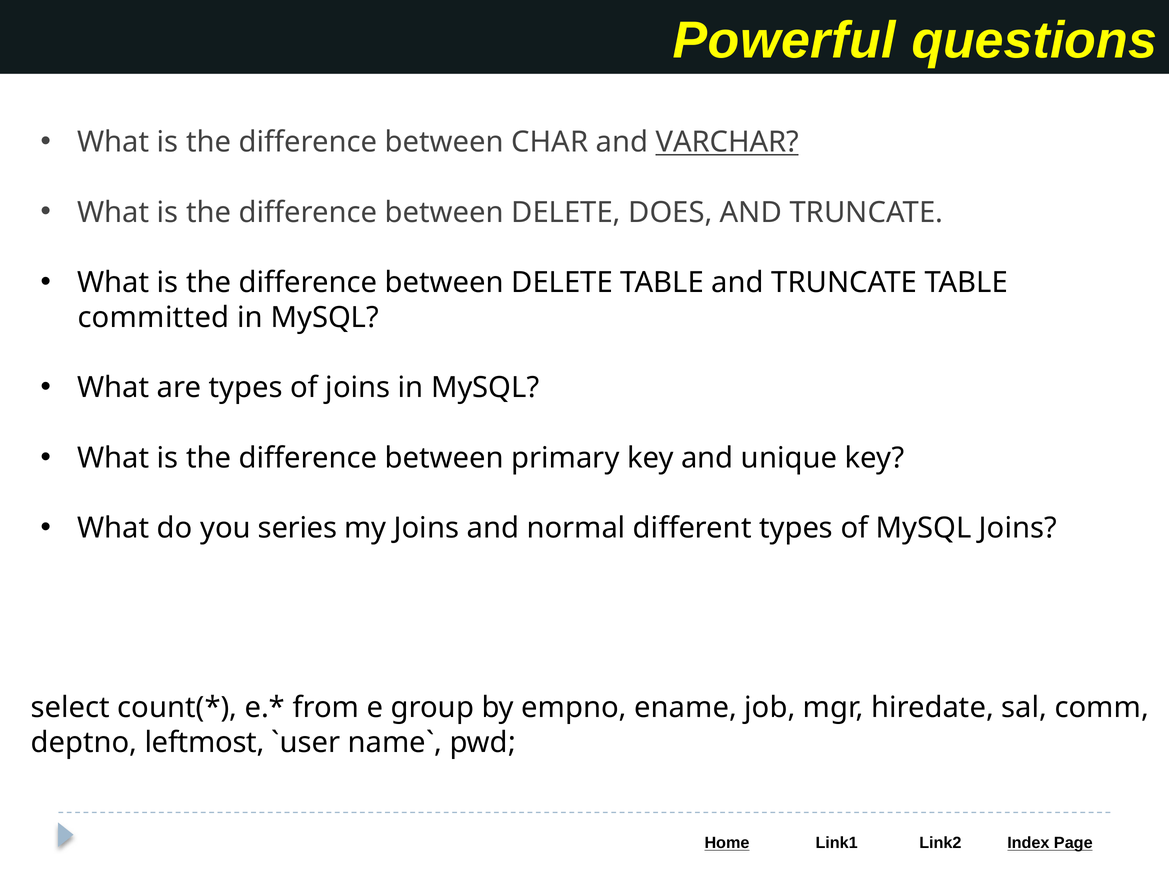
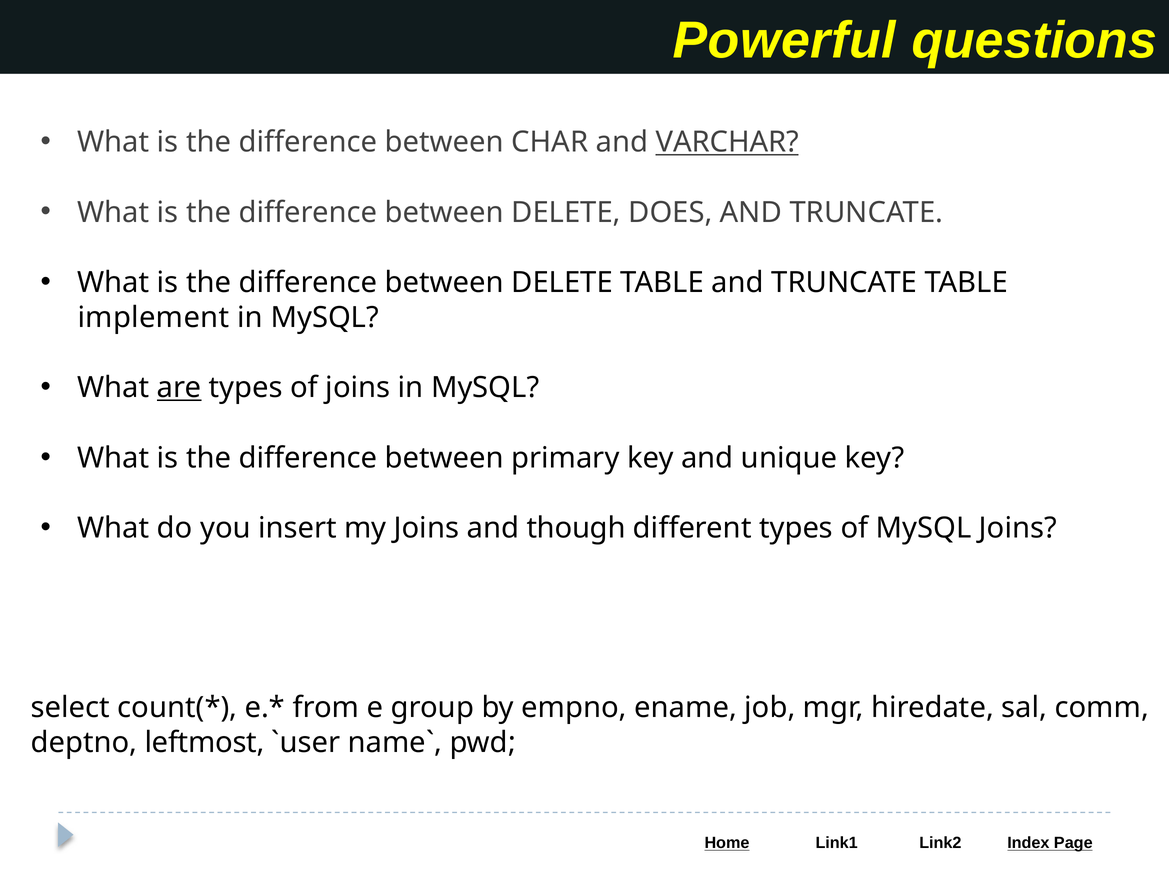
committed: committed -> implement
are underline: none -> present
series: series -> insert
normal: normal -> though
